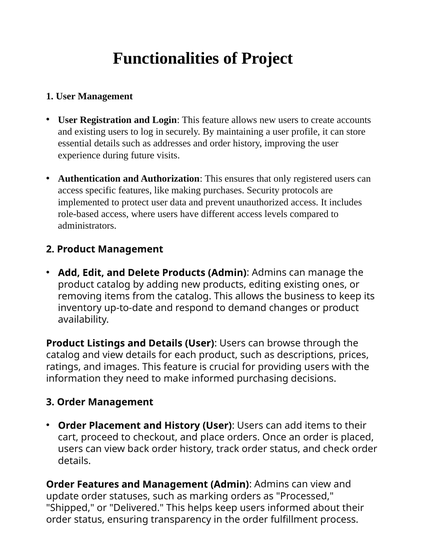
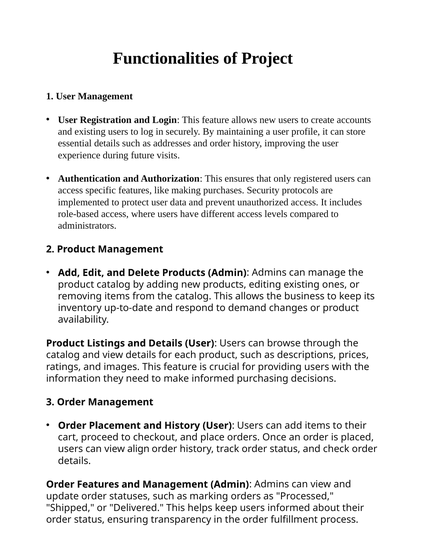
back: back -> align
